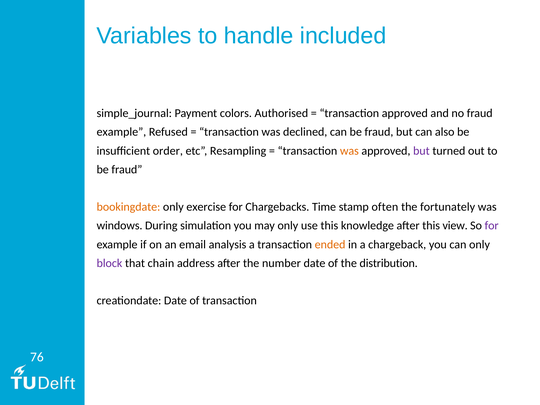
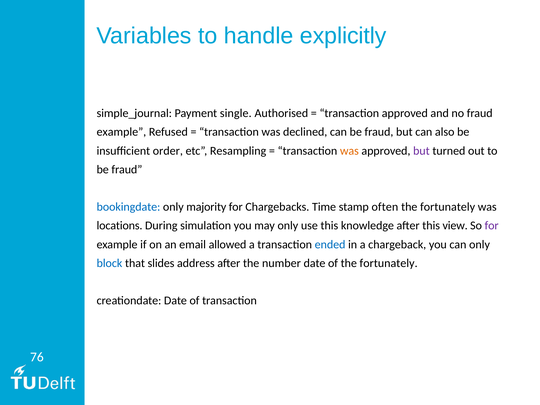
included: included -> explicitly
colors: colors -> single
bookingdate colour: orange -> blue
exercise: exercise -> majority
windows: windows -> locations
analysis: analysis -> allowed
ended colour: orange -> blue
block colour: purple -> blue
chain: chain -> slides
of the distribution: distribution -> fortunately
